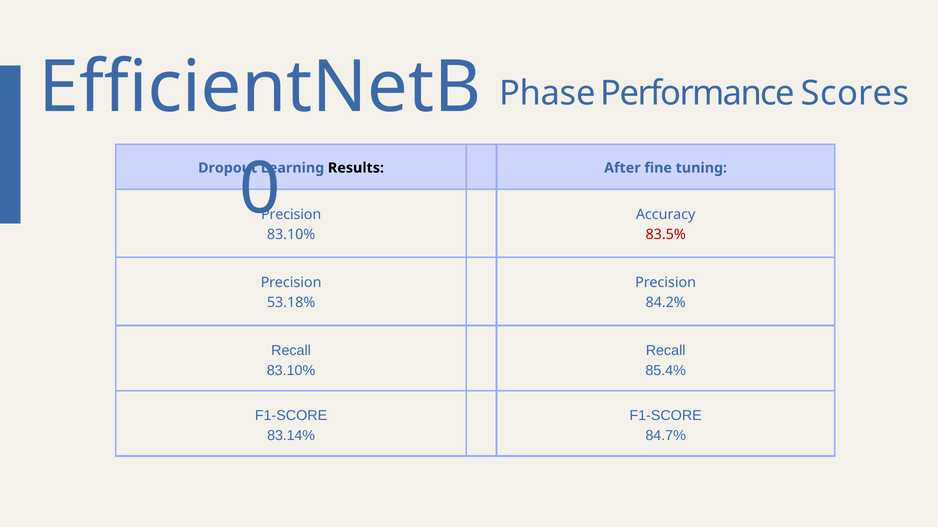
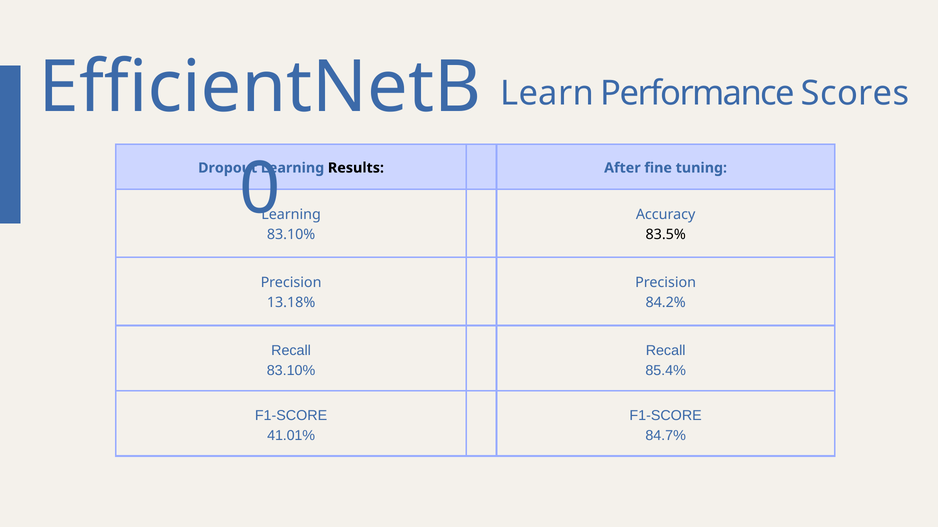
Phase: Phase -> Learn
Precision at (291, 215): Precision -> Learning
83.5% colour: red -> black
53.18%: 53.18% -> 13.18%
83.14%: 83.14% -> 41.01%
